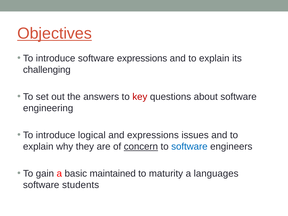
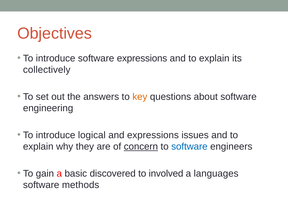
Objectives underline: present -> none
challenging: challenging -> collectively
key colour: red -> orange
maintained: maintained -> discovered
maturity: maturity -> involved
students: students -> methods
